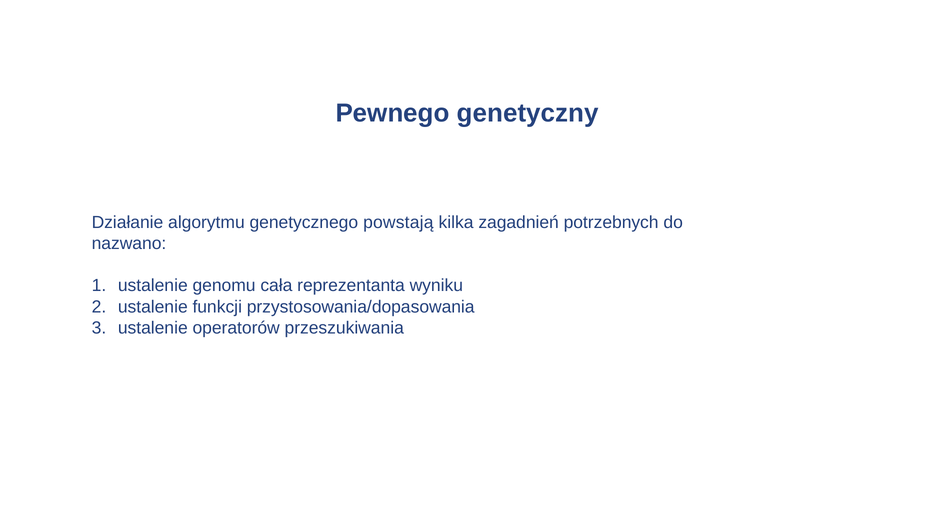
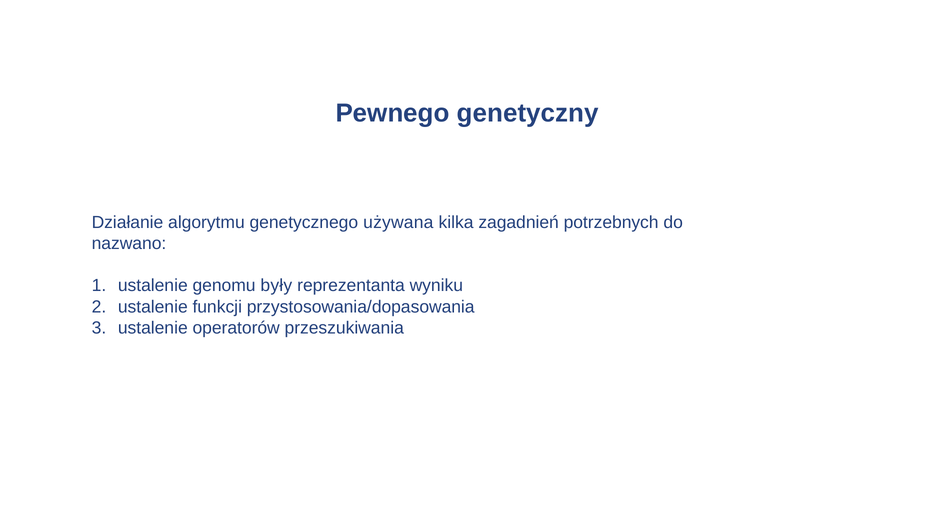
powstają: powstają -> używana
cała: cała -> były
